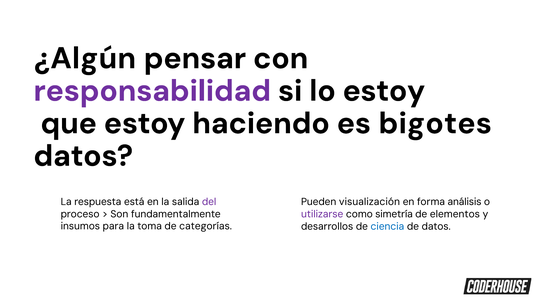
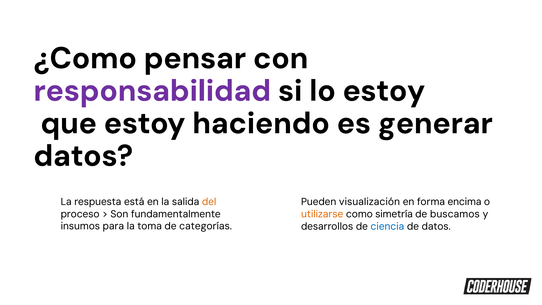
¿Algún: ¿Algún -> ¿Como
bigotes: bigotes -> generar
del colour: purple -> orange
análisis: análisis -> encima
utilizarse colour: purple -> orange
elementos: elementos -> buscamos
